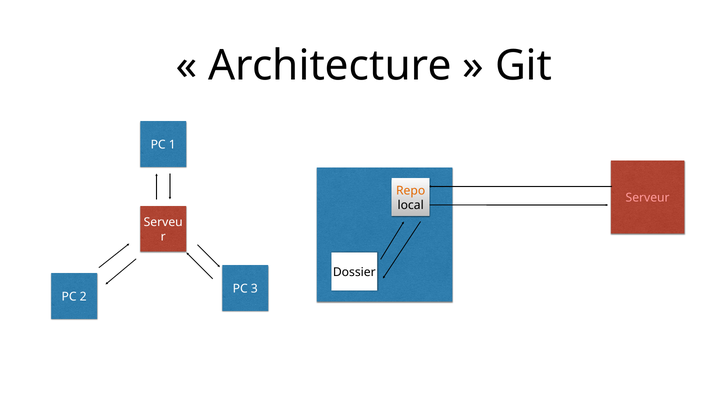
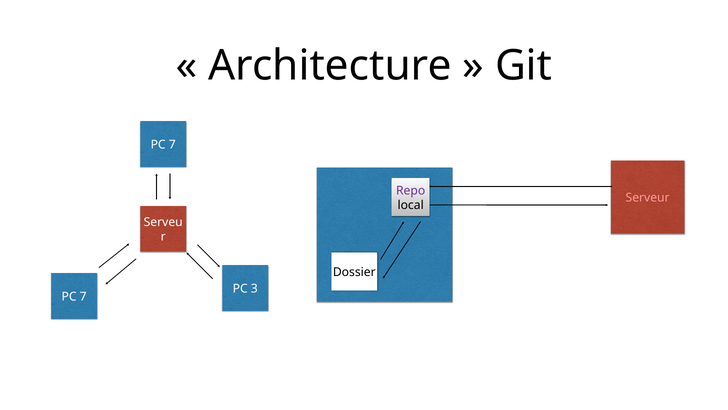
1 at (172, 145): 1 -> 7
Repo colour: orange -> purple
2 at (83, 296): 2 -> 7
